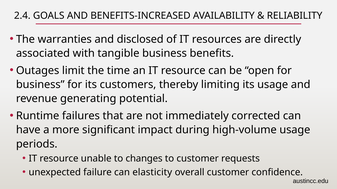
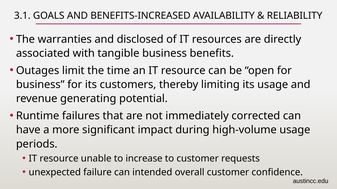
2.4: 2.4 -> 3.1
changes: changes -> increase
elasticity: elasticity -> intended
